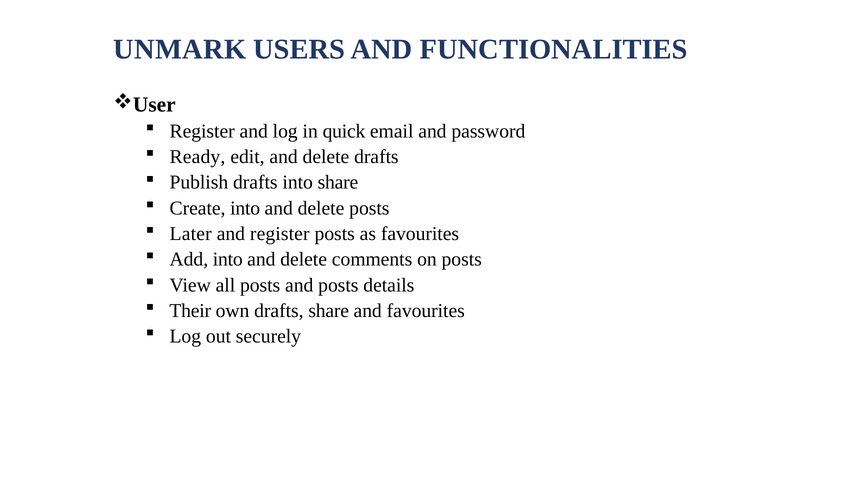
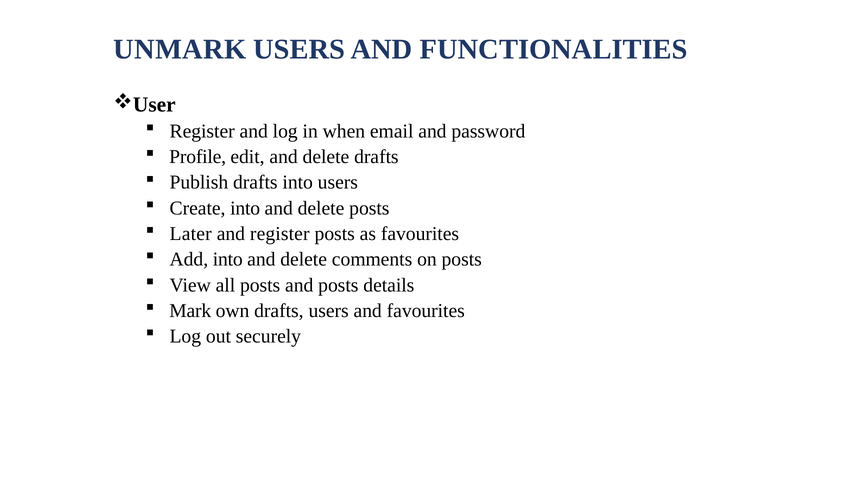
quick: quick -> when
Ready: Ready -> Profile
into share: share -> users
Their: Their -> Mark
drafts share: share -> users
